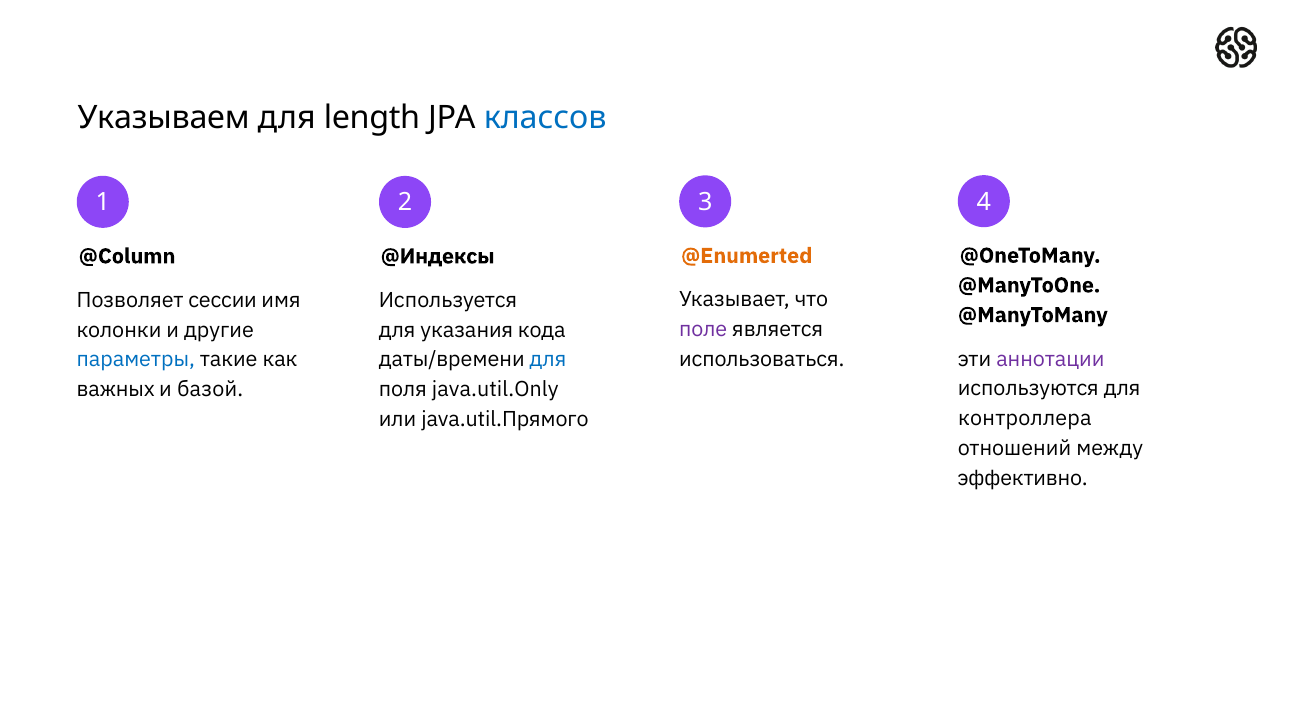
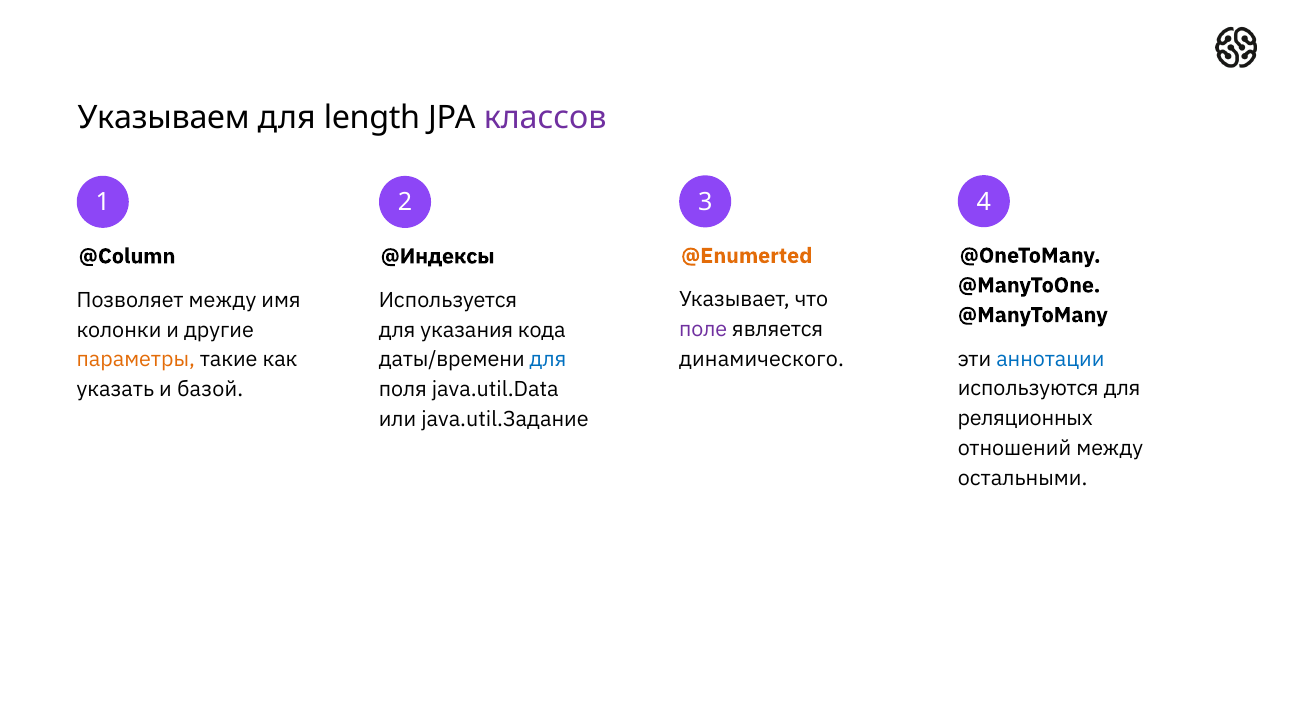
классов colour: blue -> purple
Позволяет сессии: сессии -> между
аннотации colour: purple -> blue
использоваться: использоваться -> динамического
параметры colour: blue -> orange
важных: важных -> указать
java.util.Only: java.util.Only -> java.util.Data
контроллера: контроллера -> реляционных
java.util.Прямого: java.util.Прямого -> java.util.Задание
эффективно: эффективно -> остальными
